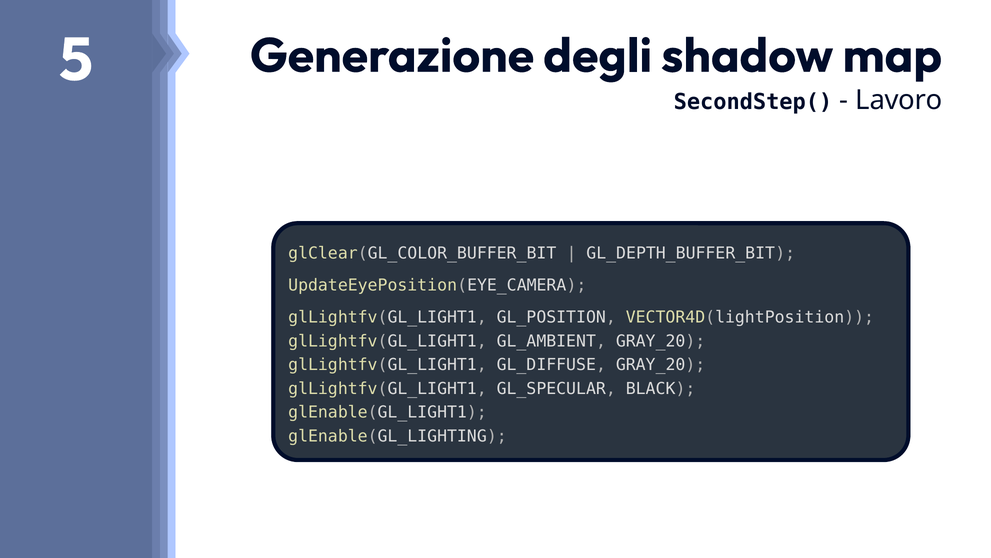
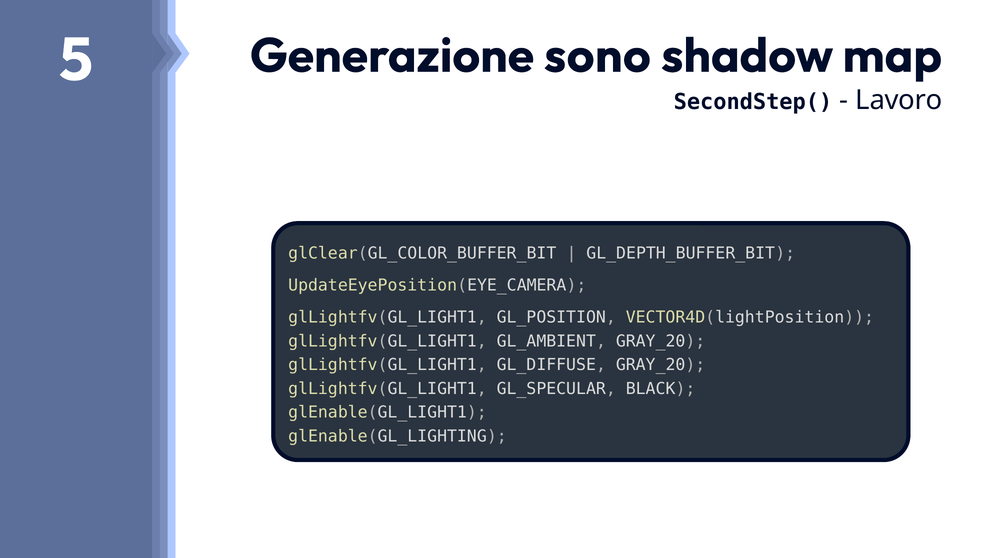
degli: degli -> sono
